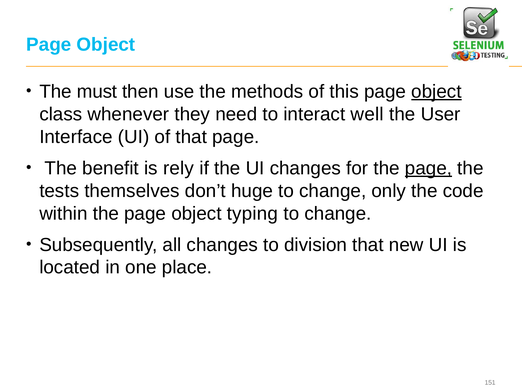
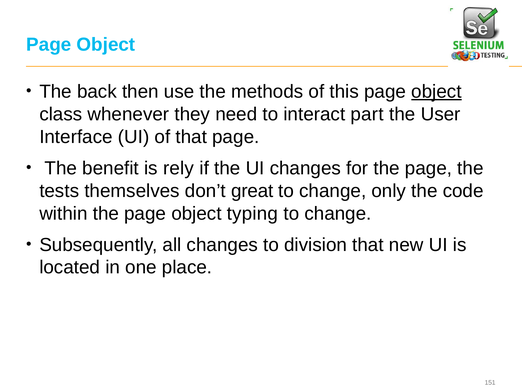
must: must -> back
well: well -> part
page at (429, 168) underline: present -> none
huge: huge -> great
